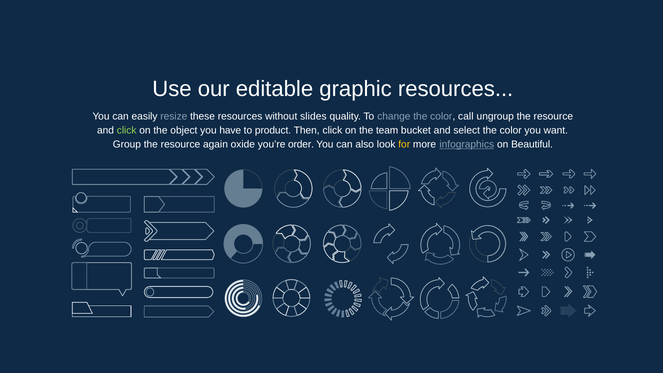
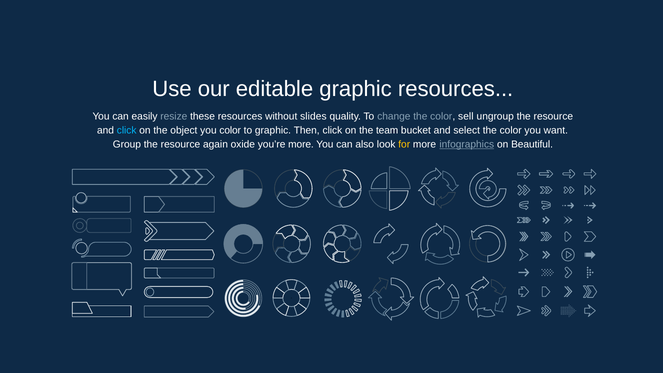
call: call -> sell
click at (127, 130) colour: light green -> light blue
you have: have -> color
to product: product -> graphic
you’re order: order -> more
